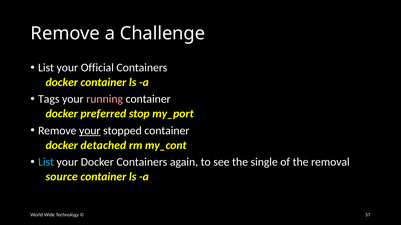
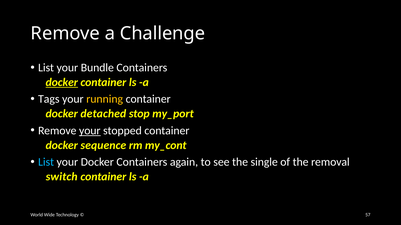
Official: Official -> Bundle
docker at (62, 83) underline: none -> present
running colour: pink -> yellow
preferred: preferred -> detached
detached: detached -> sequence
source: source -> switch
